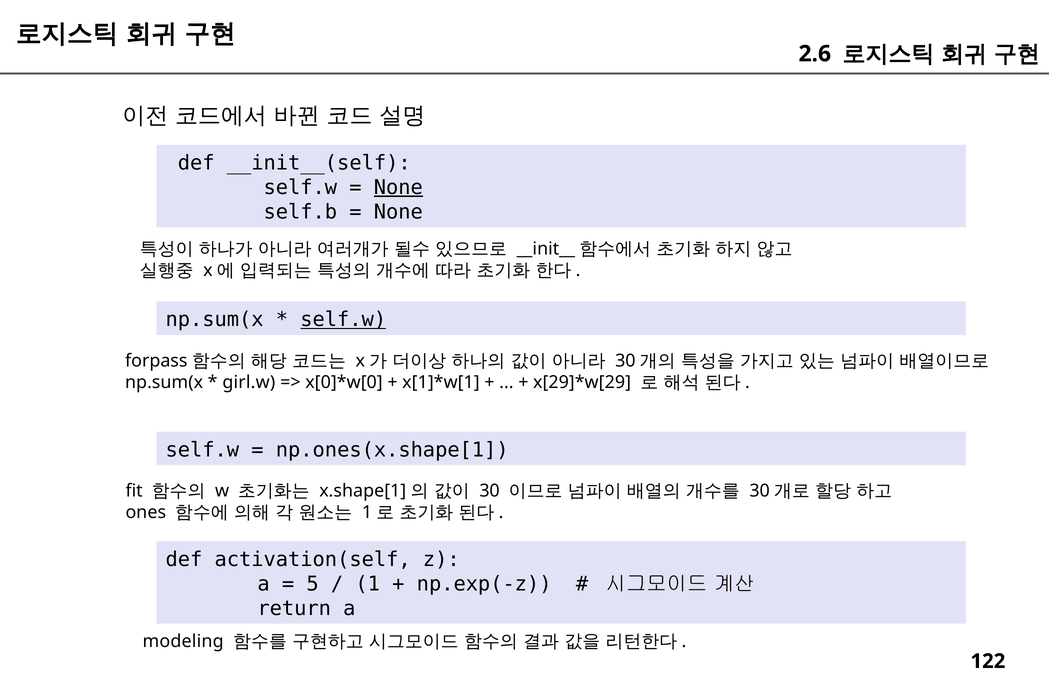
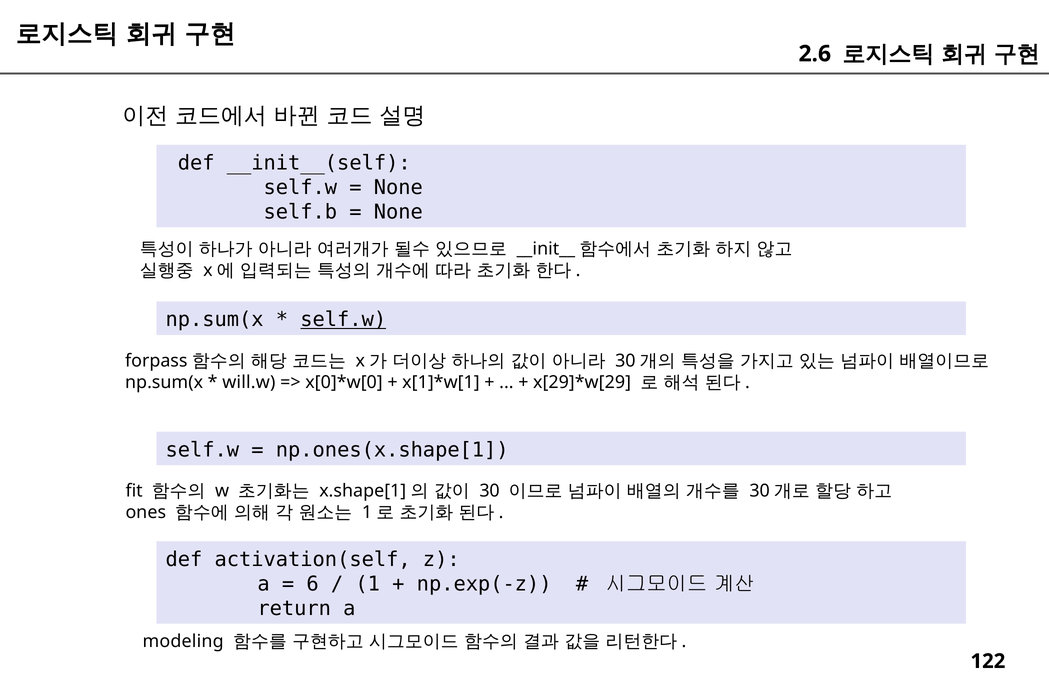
None at (398, 188) underline: present -> none
girl.w: girl.w -> will.w
5: 5 -> 6
